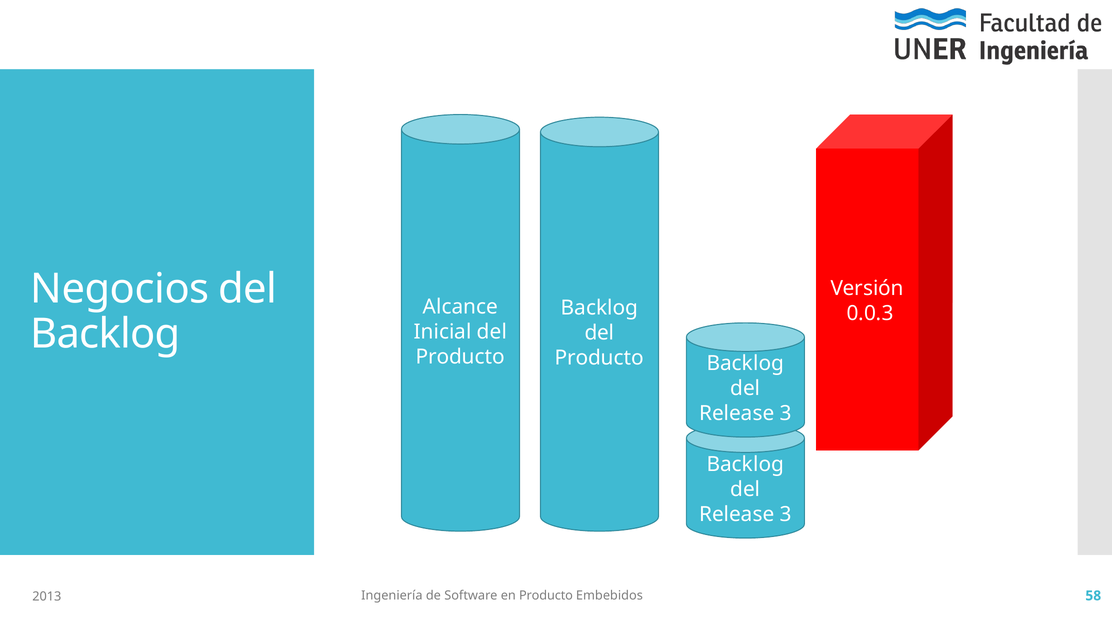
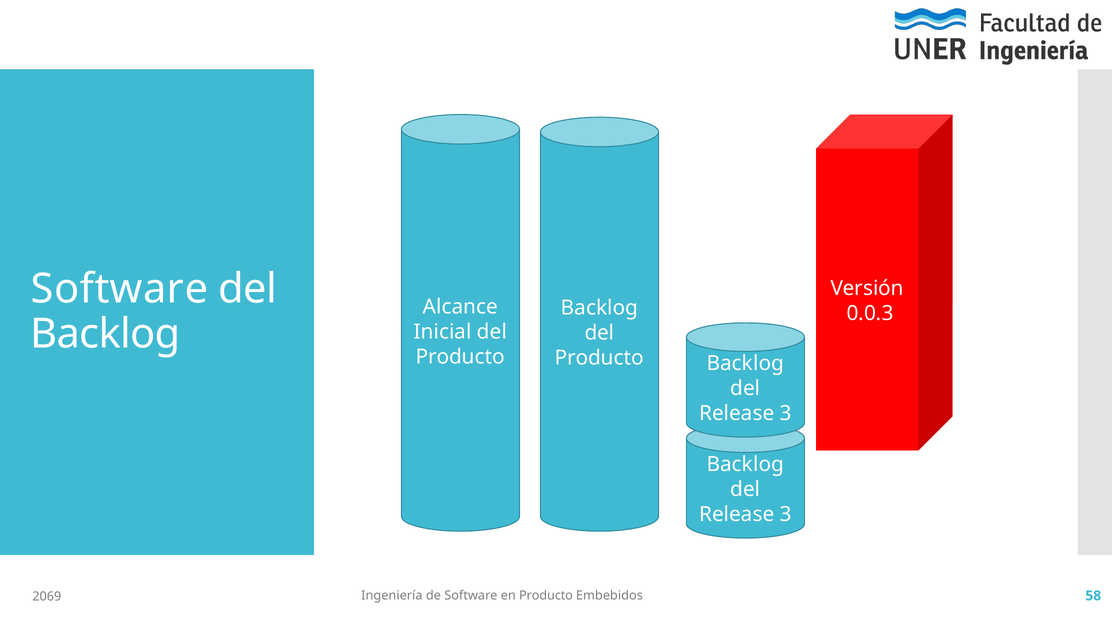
Negocios at (120, 289): Negocios -> Software
2013: 2013 -> 2069
